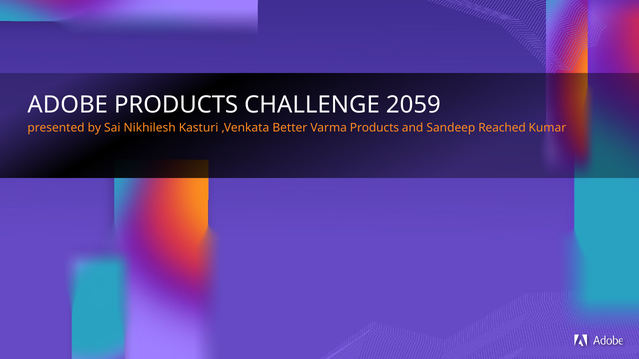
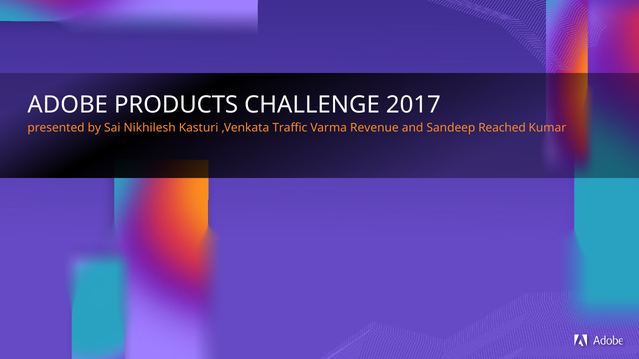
2059: 2059 -> 2017
Better: Better -> Traffic
Varma Products: Products -> Revenue
